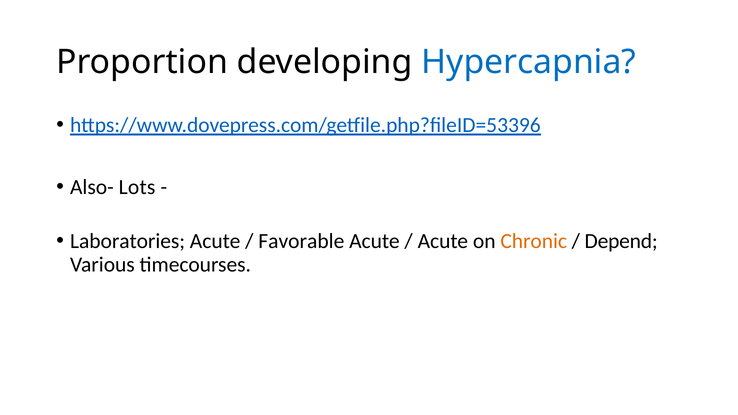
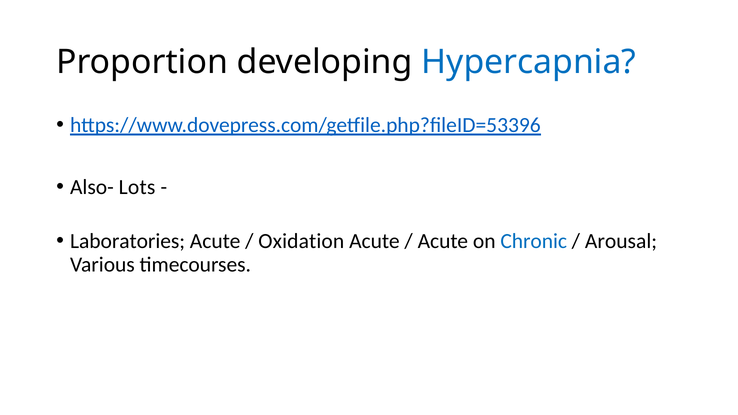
Favorable: Favorable -> Oxidation
Chronic colour: orange -> blue
Depend: Depend -> Arousal
